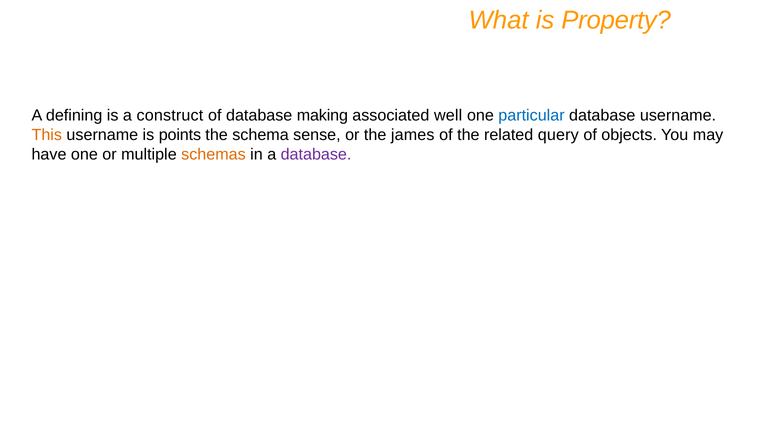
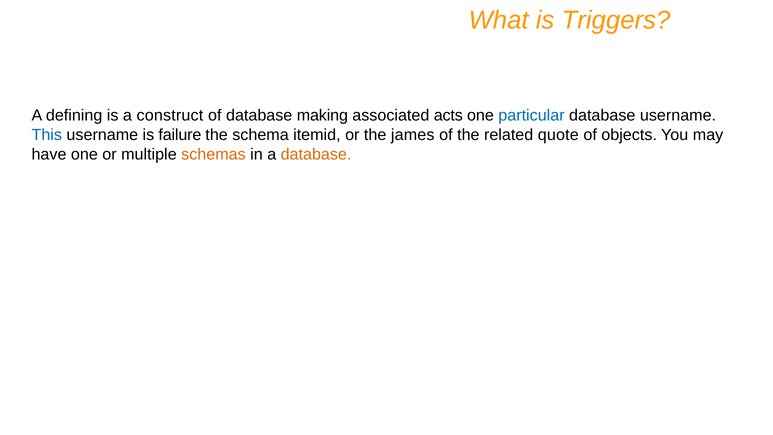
Property: Property -> Triggers
well: well -> acts
This colour: orange -> blue
points: points -> failure
sense: sense -> itemid
query: query -> quote
database at (316, 154) colour: purple -> orange
